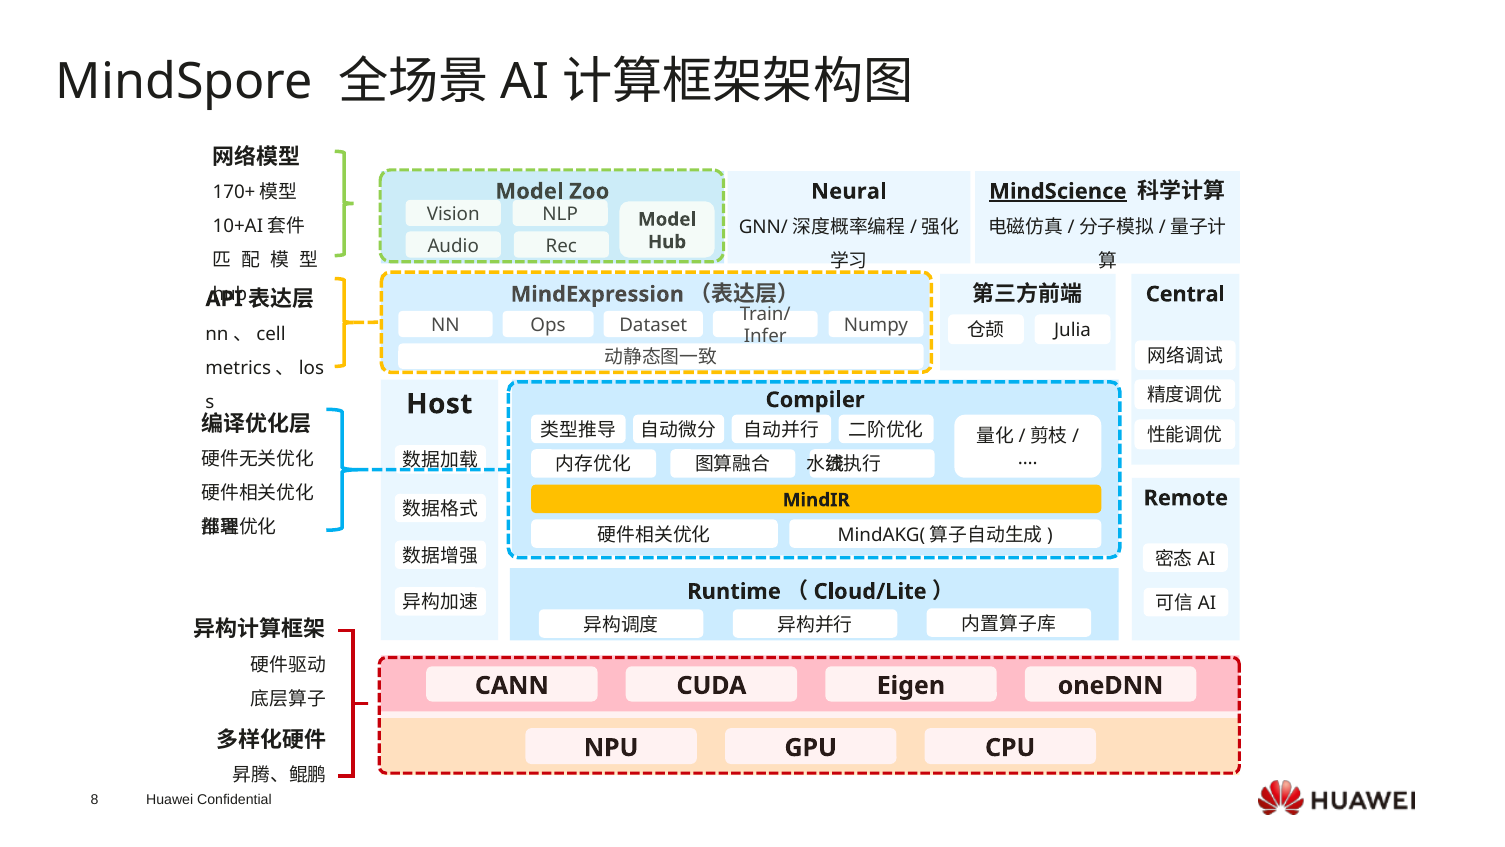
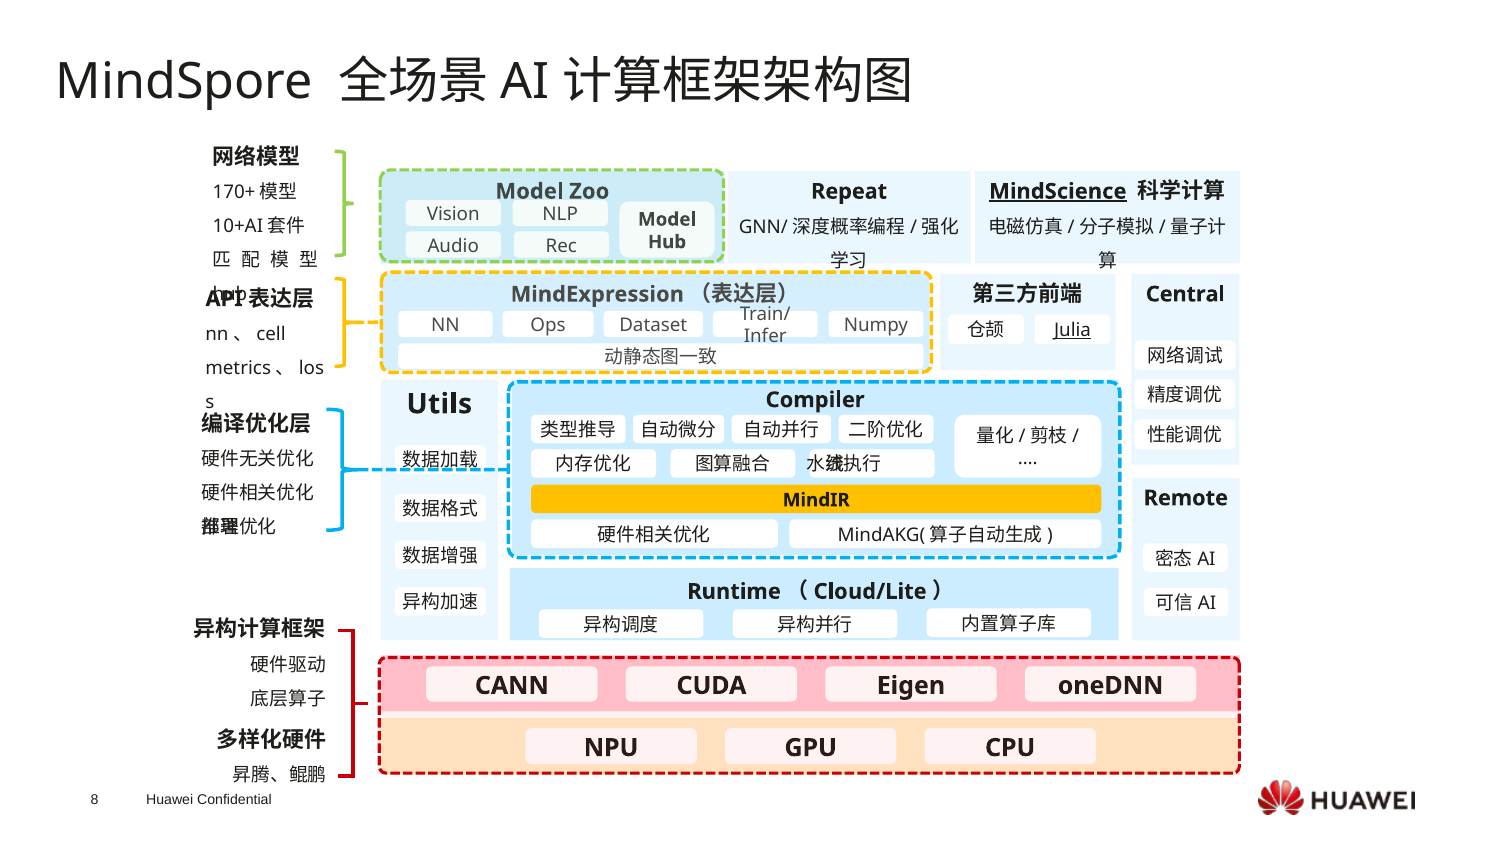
Neural: Neural -> Repeat
Julia underline: none -> present
Host: Host -> Utils
